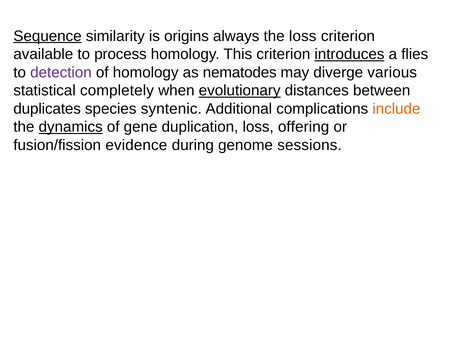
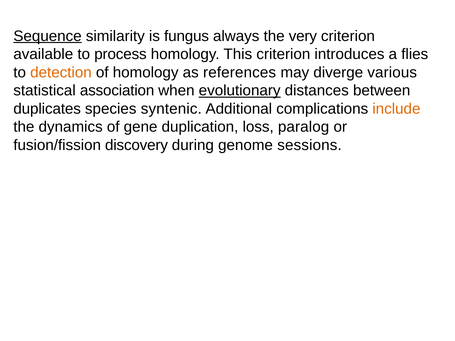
origins: origins -> fungus
the loss: loss -> very
introduces underline: present -> none
detection colour: purple -> orange
nematodes: nematodes -> references
completely: completely -> association
dynamics underline: present -> none
offering: offering -> paralog
evidence: evidence -> discovery
